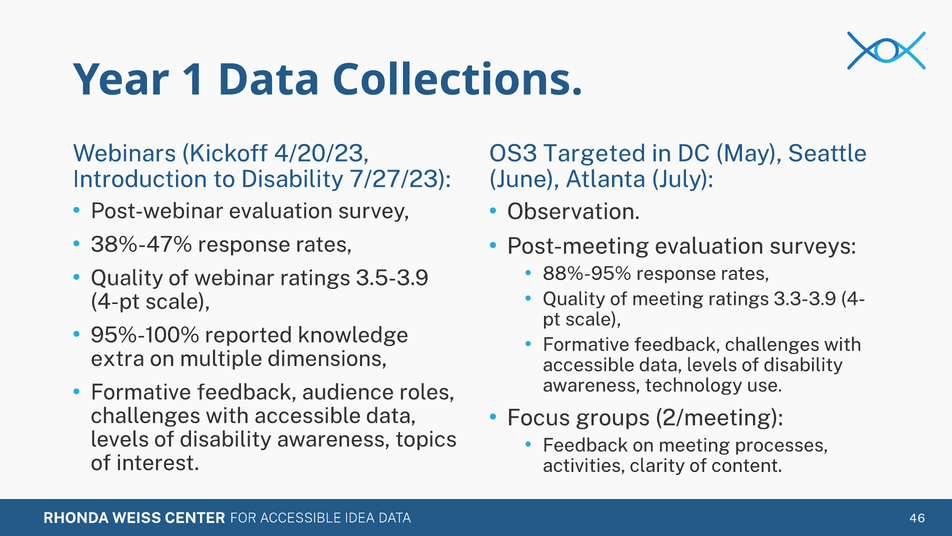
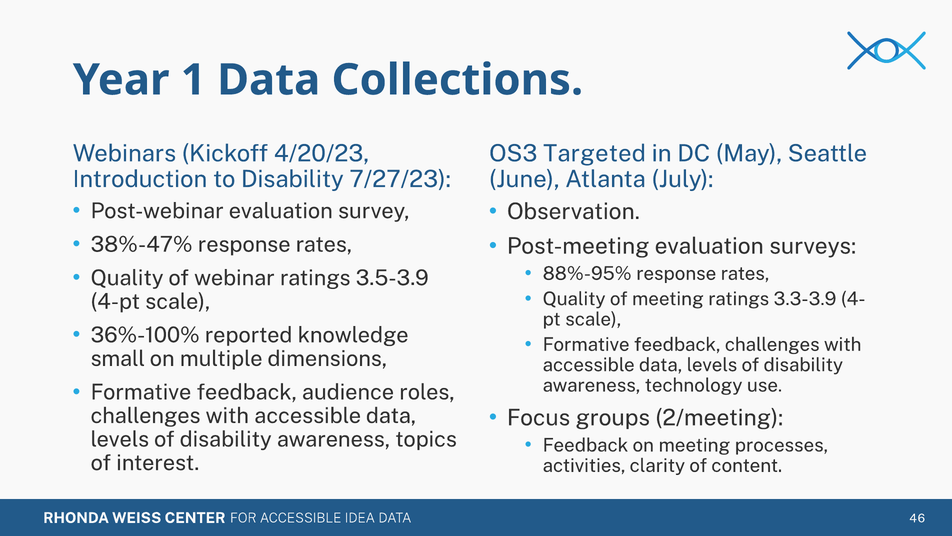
95%-100%: 95%-100% -> 36%-100%
extra: extra -> small
